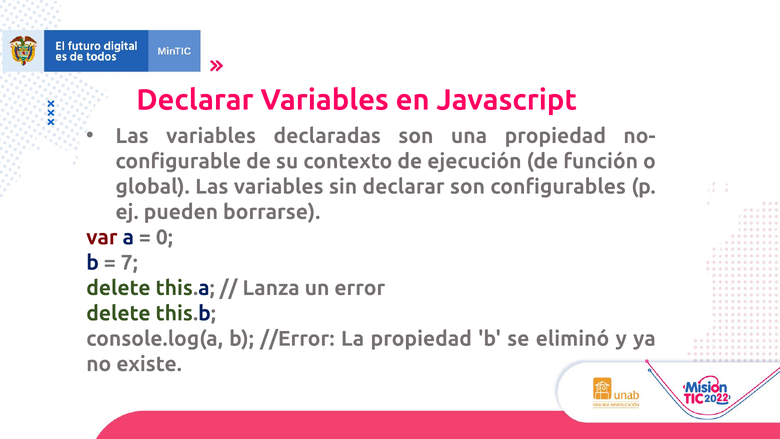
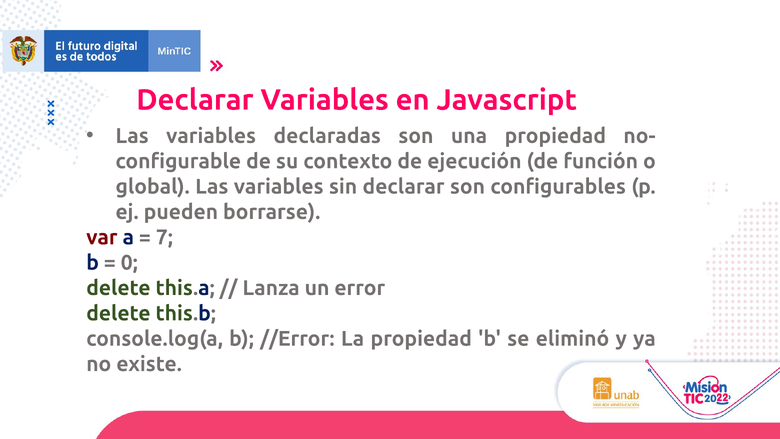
0: 0 -> 7
7: 7 -> 0
